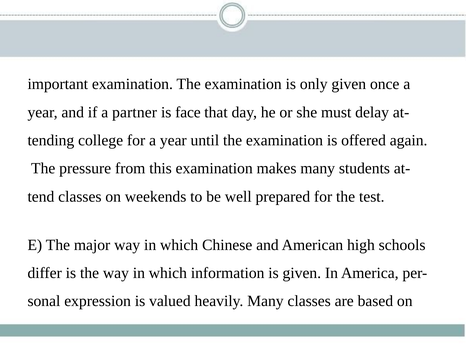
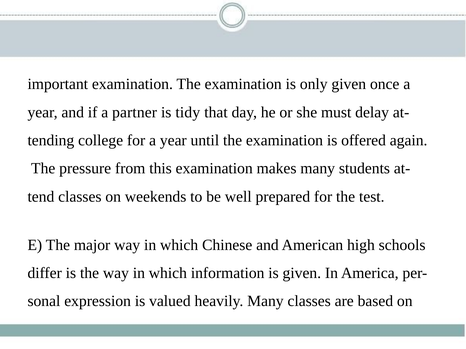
face: face -> tidy
